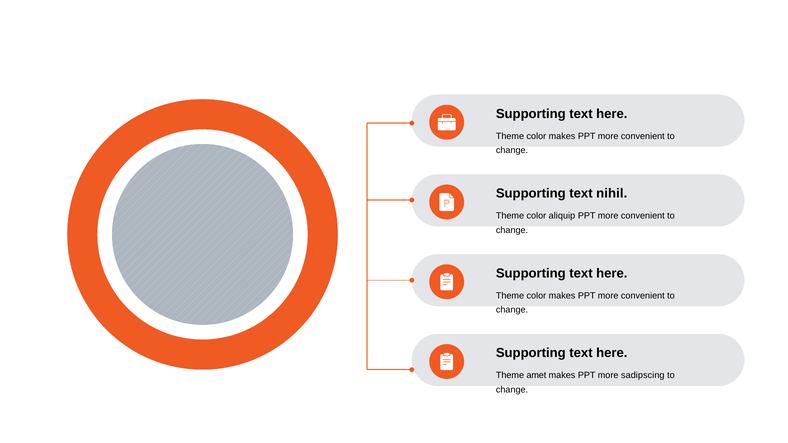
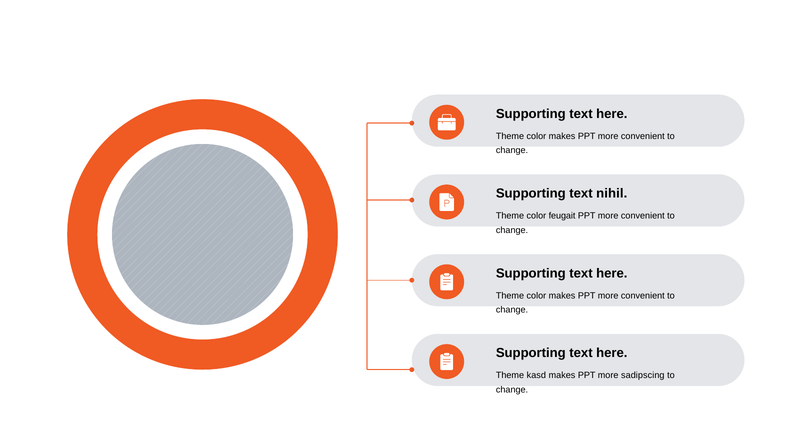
aliquip: aliquip -> feugait
amet: amet -> kasd
